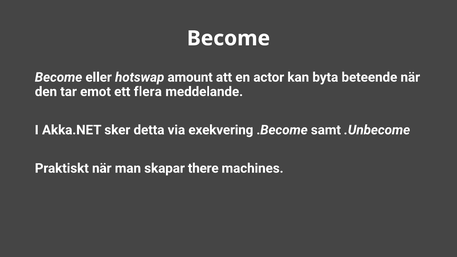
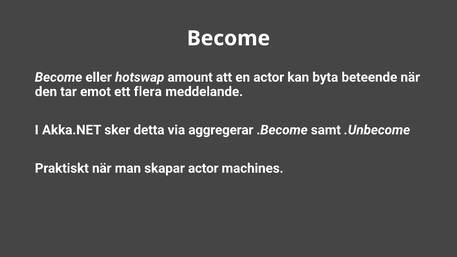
exekvering: exekvering -> aggregerar
skapar there: there -> actor
